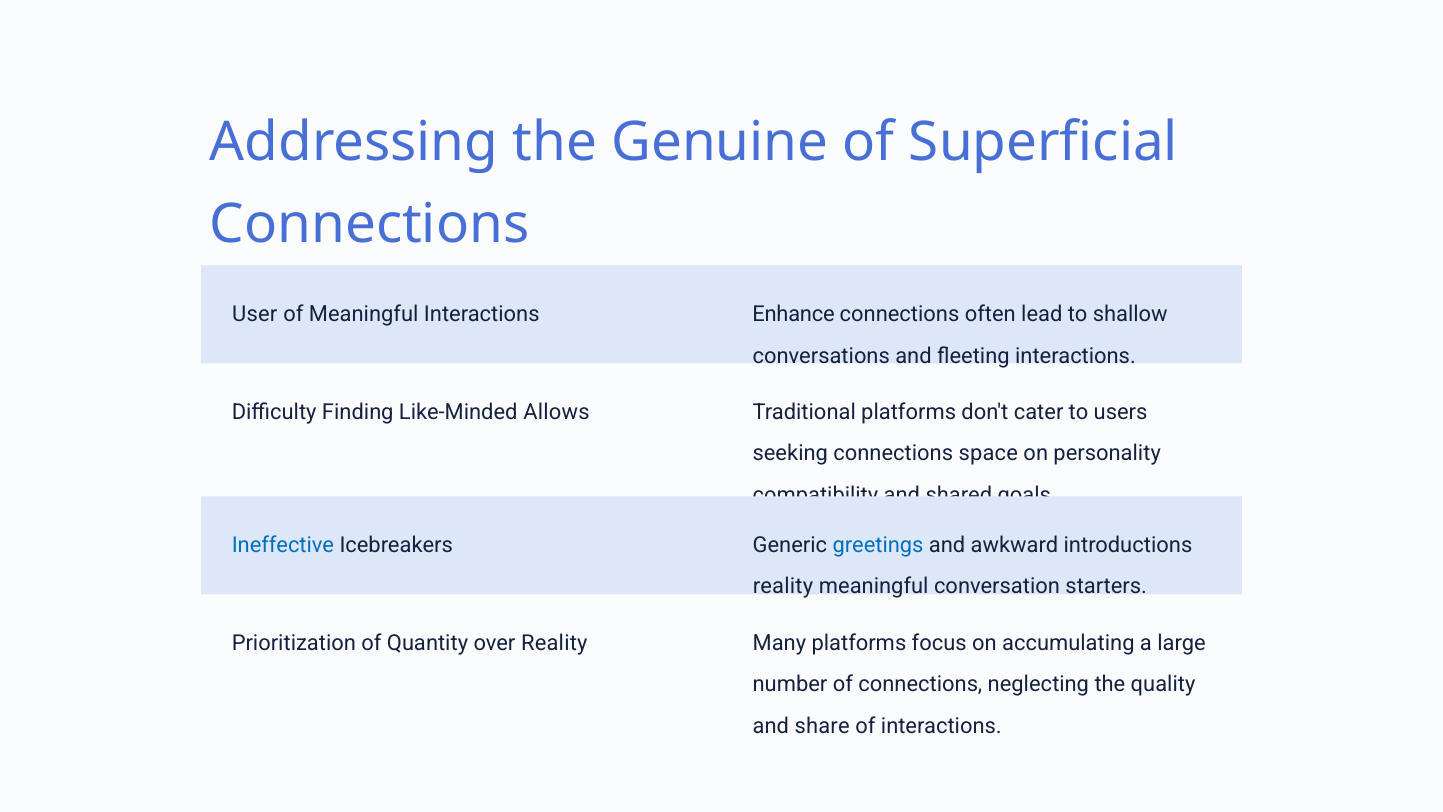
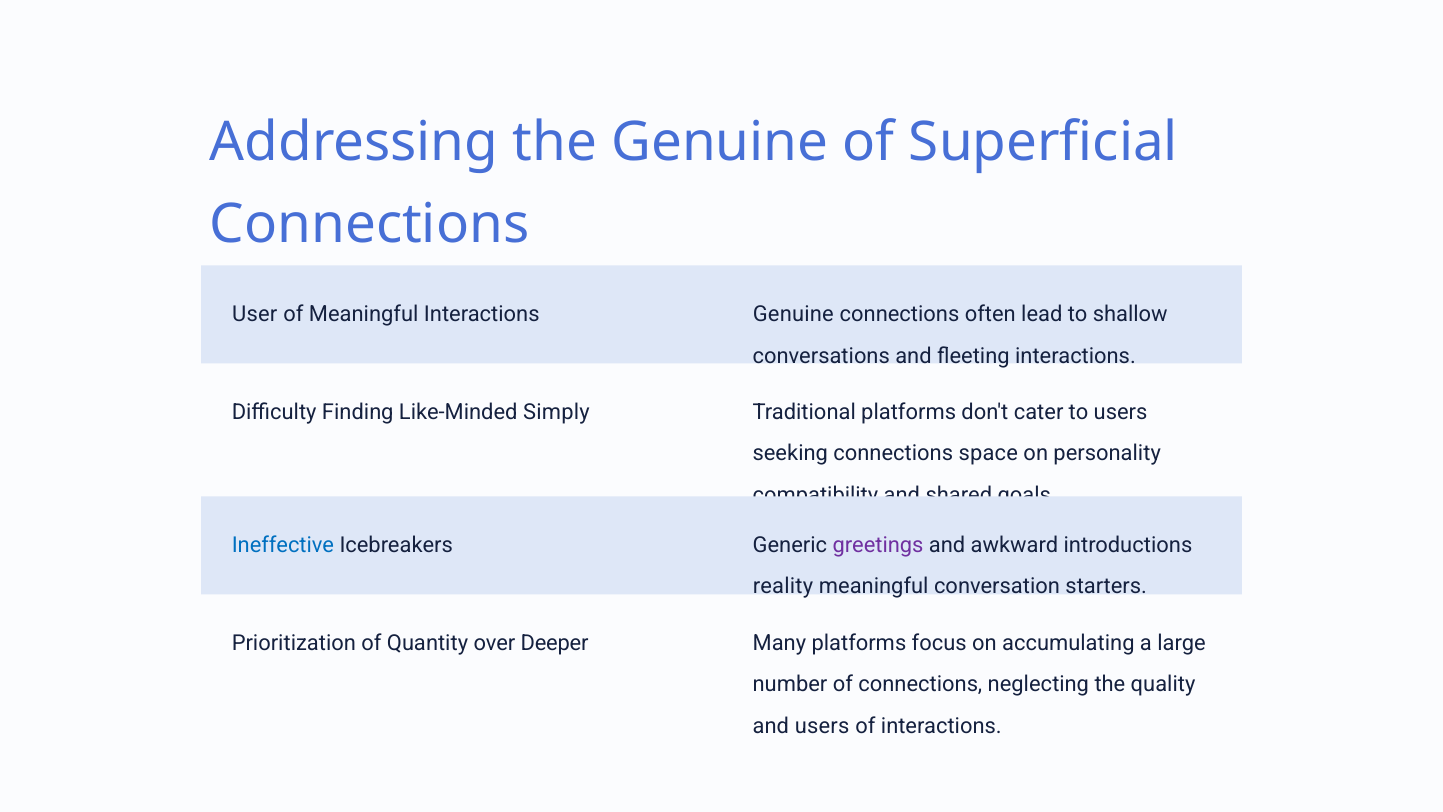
Interactions Enhance: Enhance -> Genuine
Allows: Allows -> Simply
greetings colour: blue -> purple
over Reality: Reality -> Deeper
and share: share -> users
